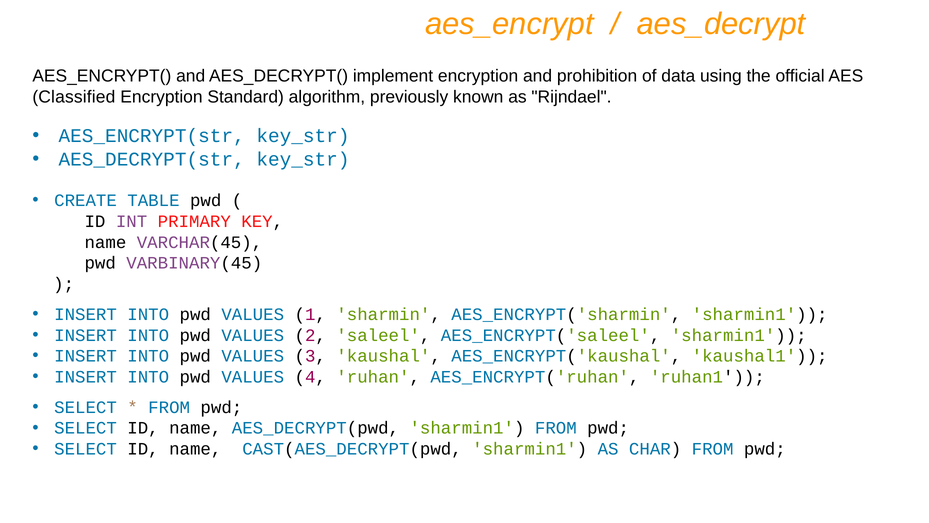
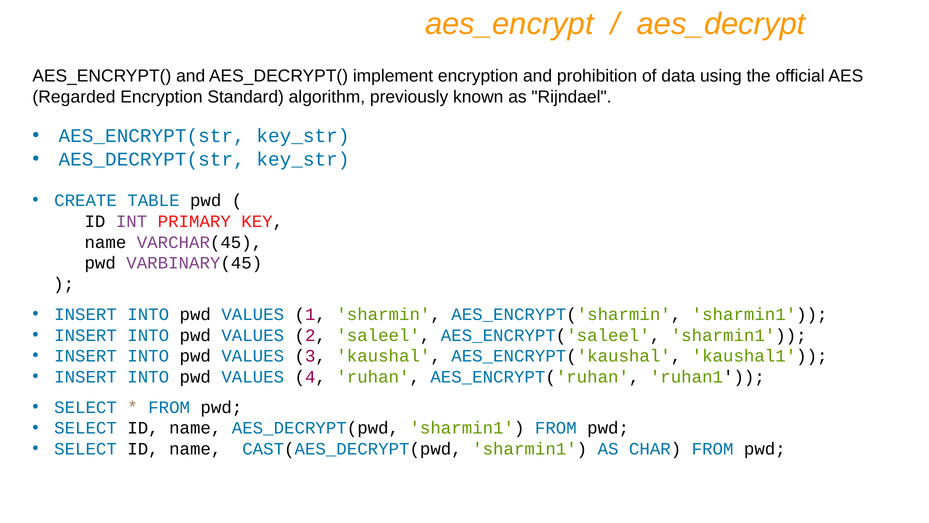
Classified: Classified -> Regarded
